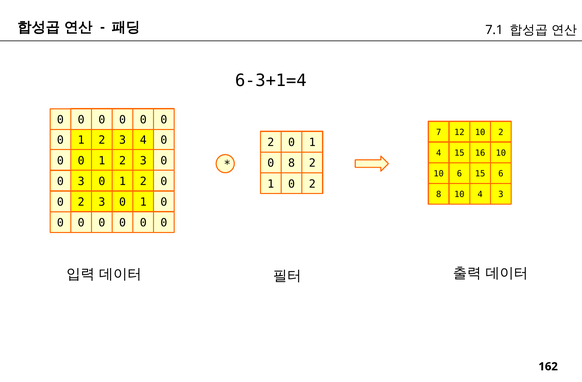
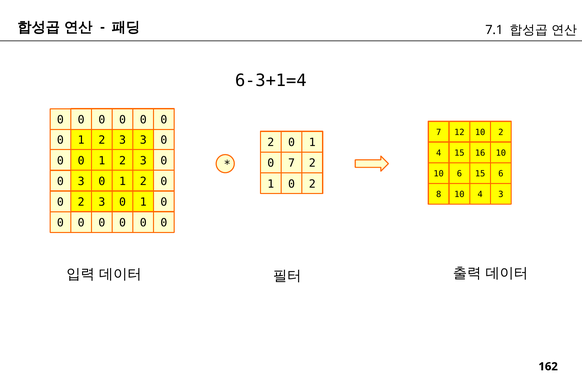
4 at (143, 140): 4 -> 3
8 at (292, 163): 8 -> 7
